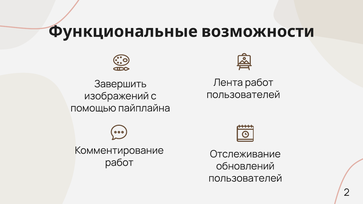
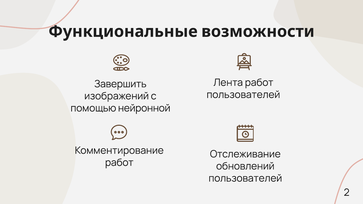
пайплайна: пайплайна -> нейронной
